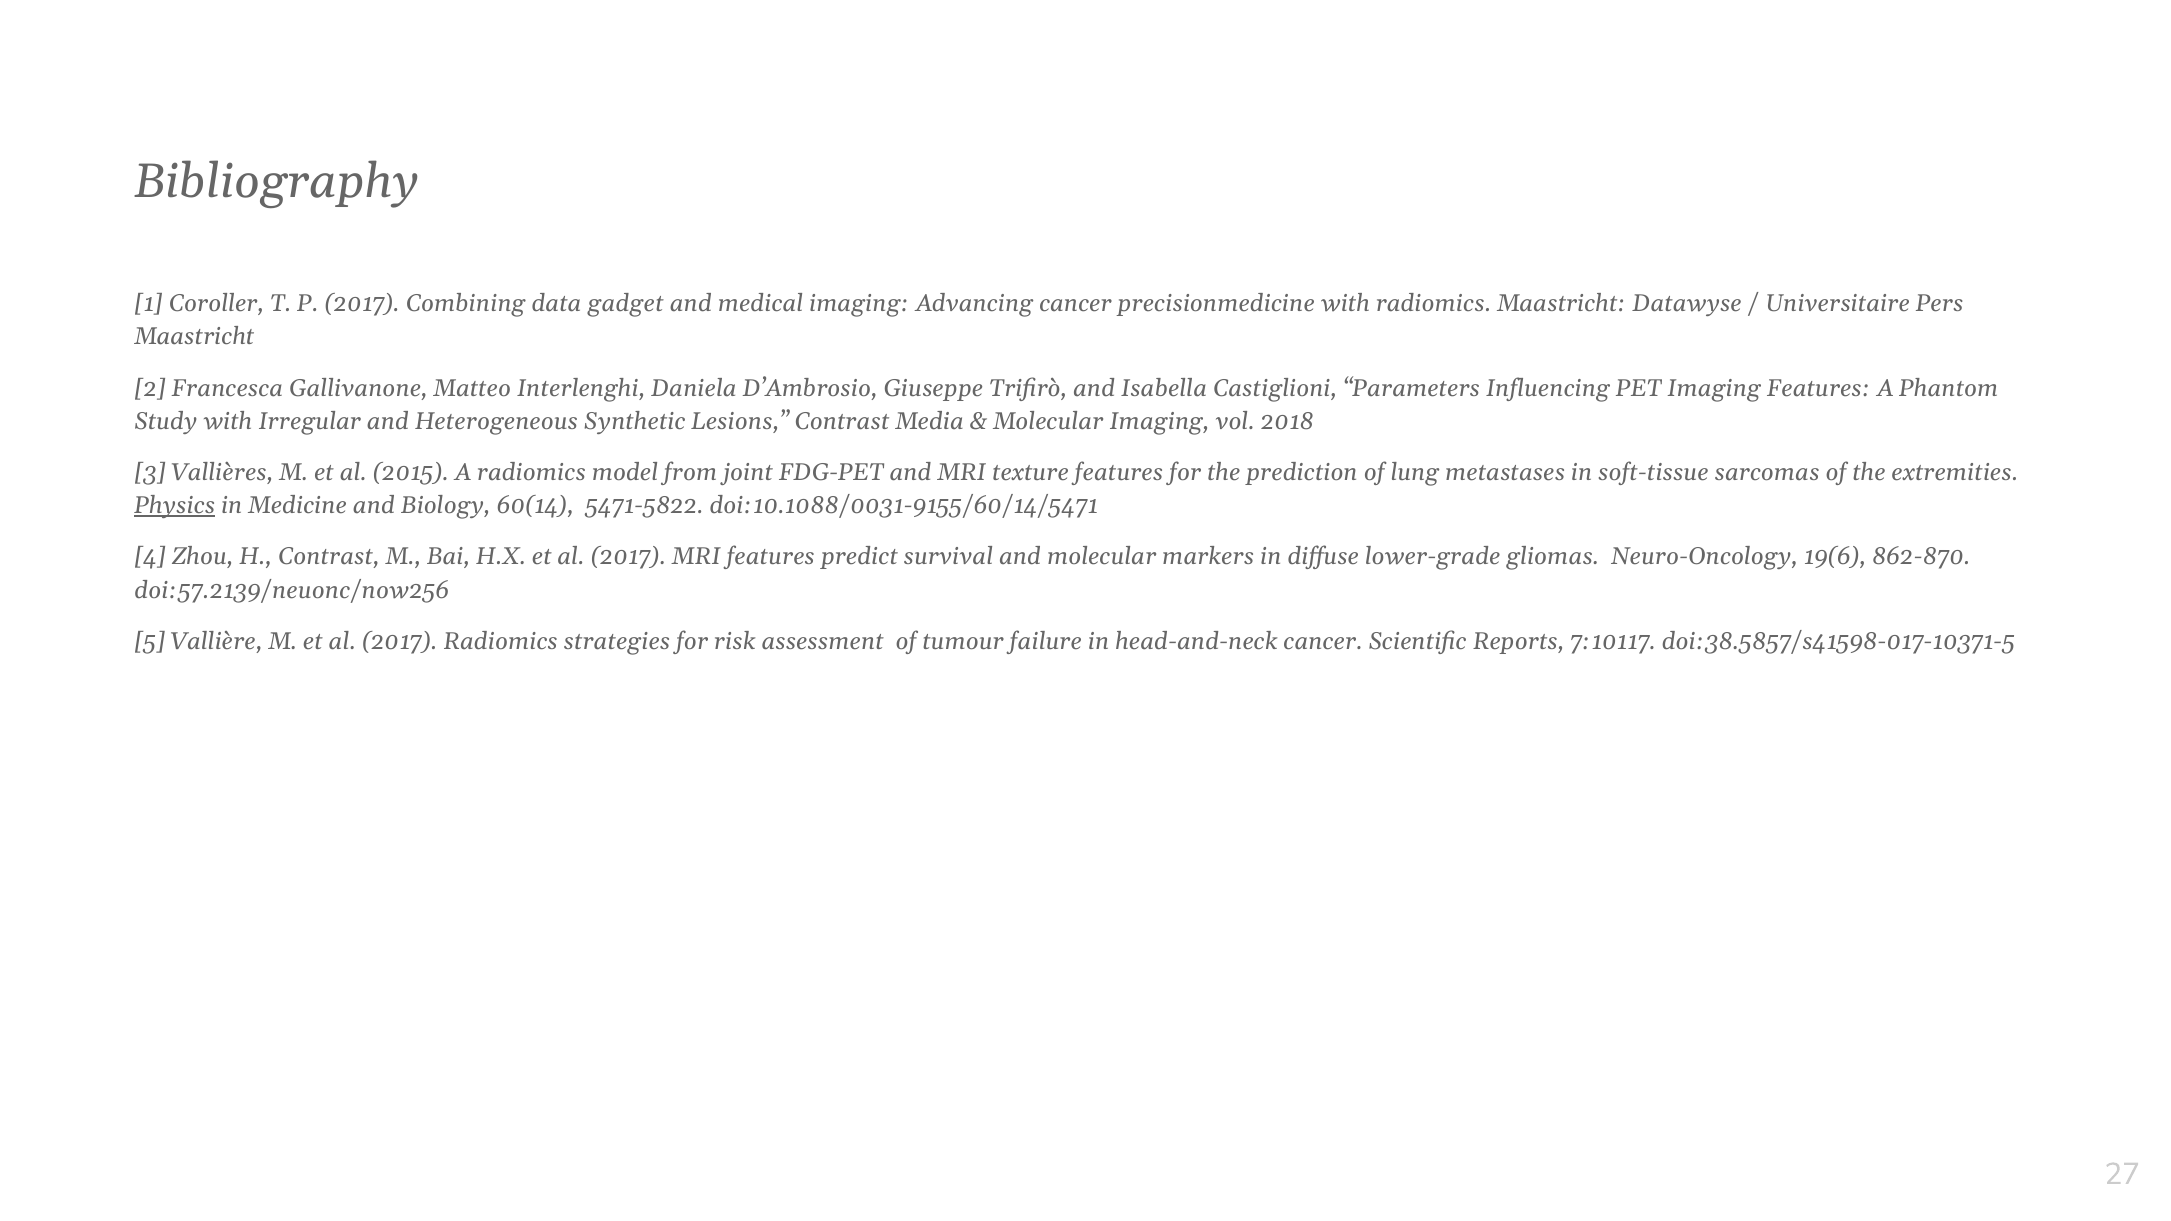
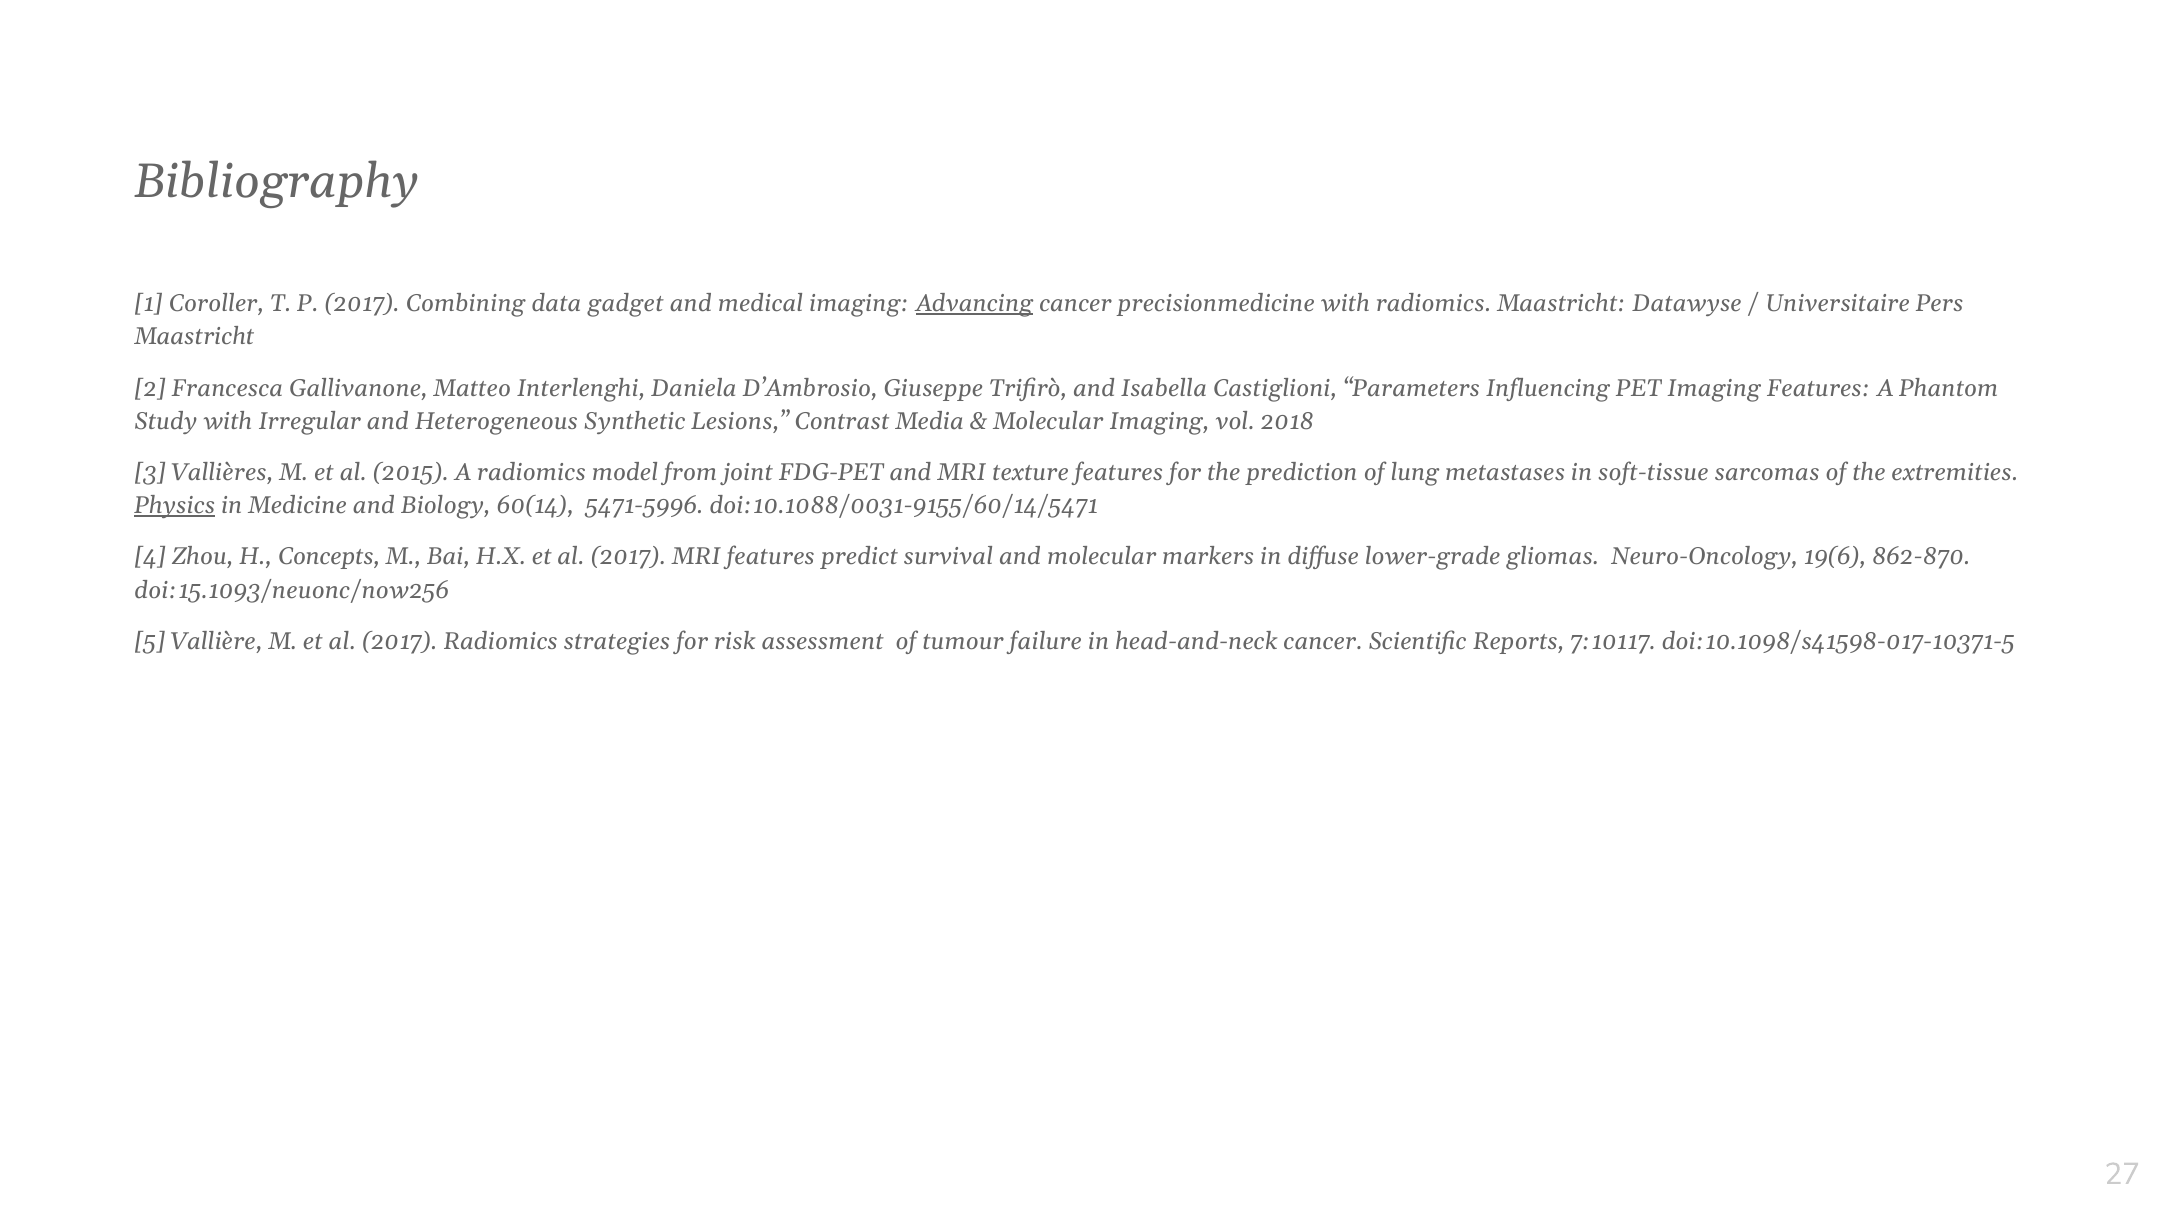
Advancing underline: none -> present
5471-5822: 5471-5822 -> 5471-5996
H Contrast: Contrast -> Concepts
doi:57.2139/neuonc/now256: doi:57.2139/neuonc/now256 -> doi:15.1093/neuonc/now256
doi:38.5857/s41598-017-10371-5: doi:38.5857/s41598-017-10371-5 -> doi:10.1098/s41598-017-10371-5
